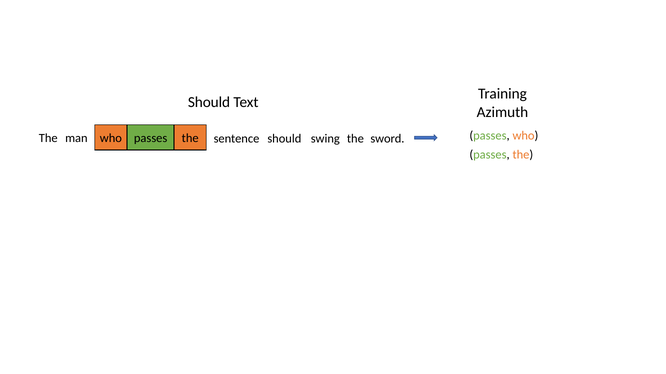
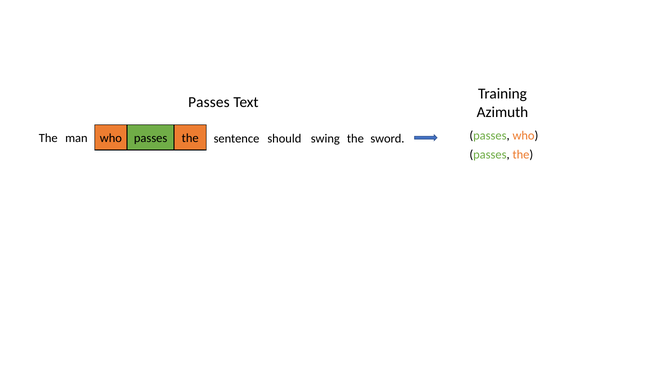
Should at (209, 102): Should -> Passes
